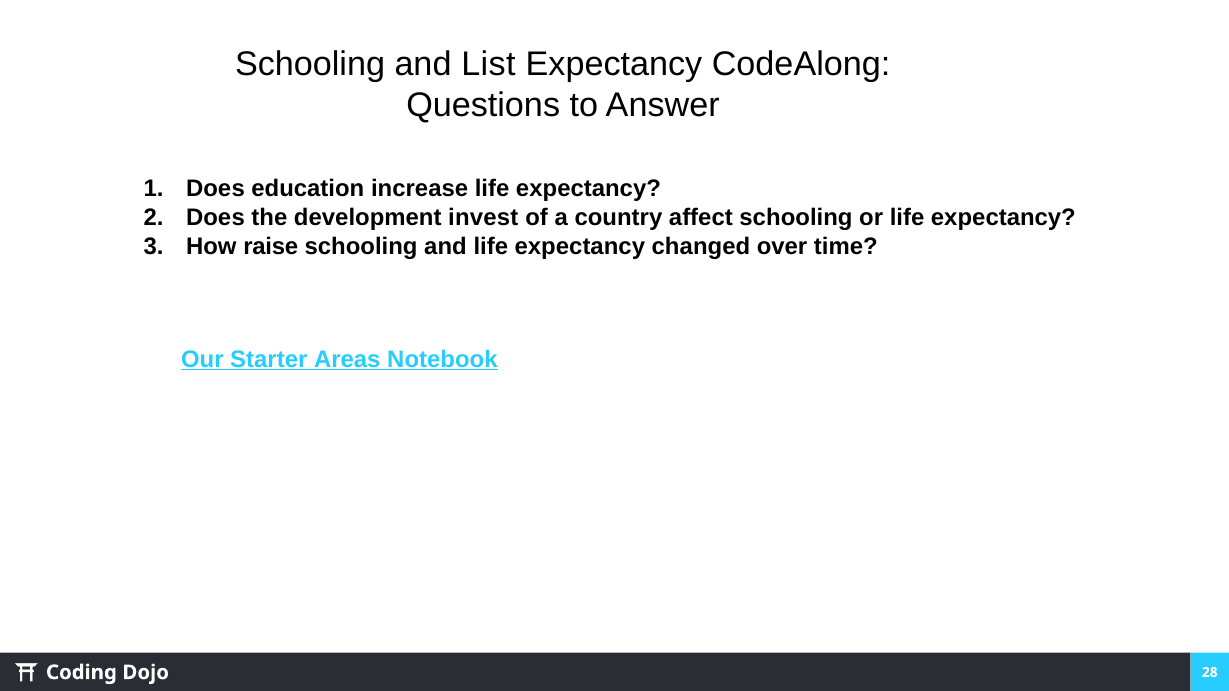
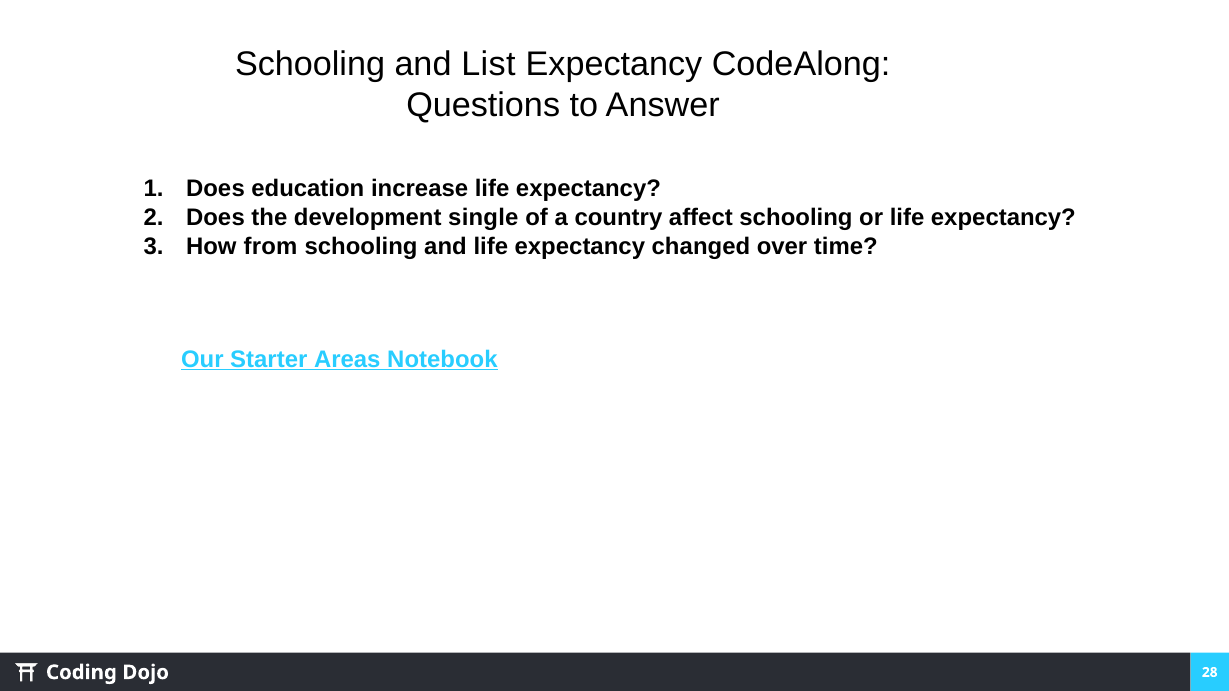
invest: invest -> single
raise: raise -> from
